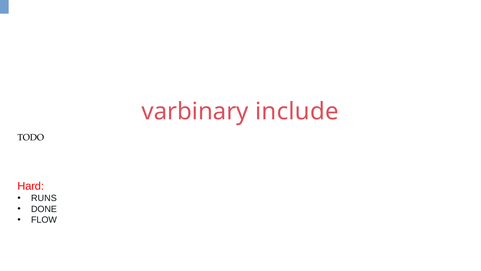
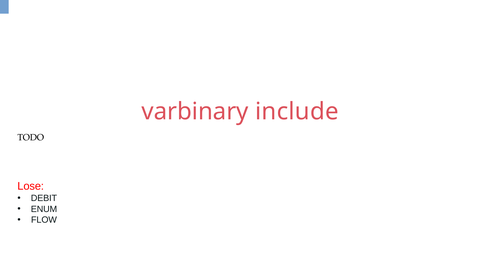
Hard: Hard -> Lose
RUNS: RUNS -> DEBIT
DONE: DONE -> ENUM
